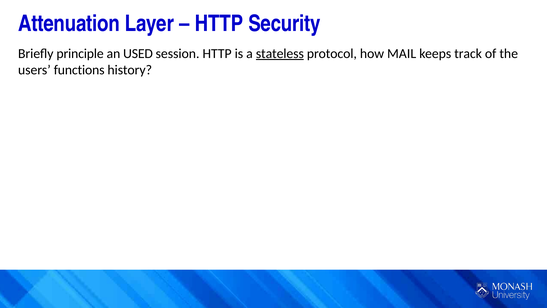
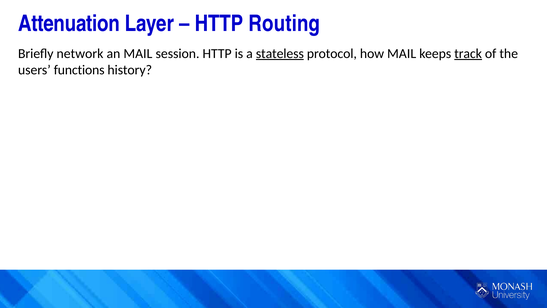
Security: Security -> Routing
principle: principle -> network
an USED: USED -> MAIL
track underline: none -> present
